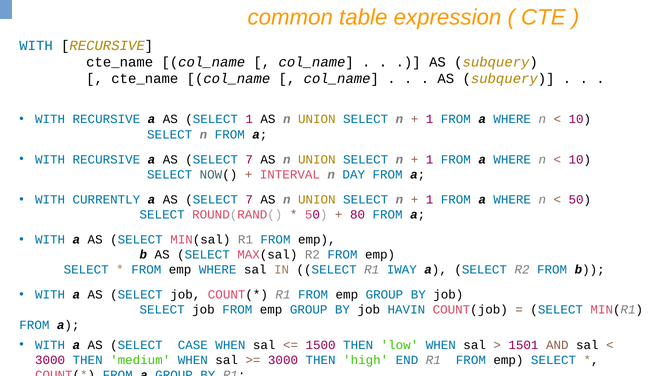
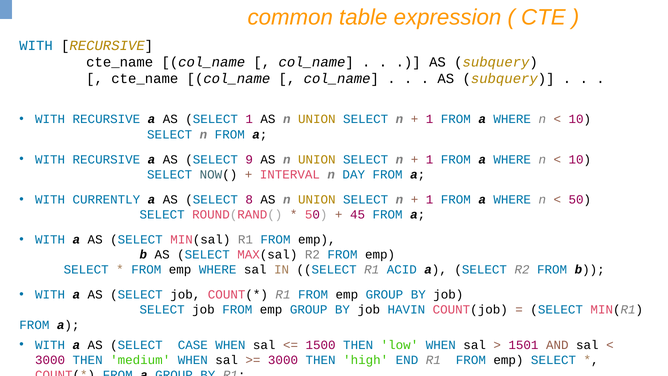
7 at (249, 159): 7 -> 9
7 at (249, 199): 7 -> 8
80: 80 -> 45
IWAY: IWAY -> ACID
